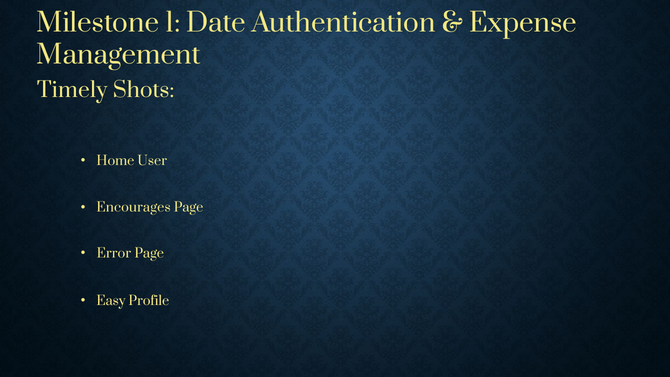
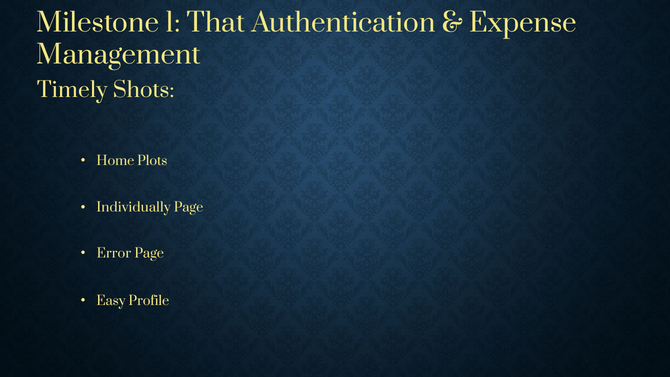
Date: Date -> That
User: User -> Plots
Encourages: Encourages -> Individually
